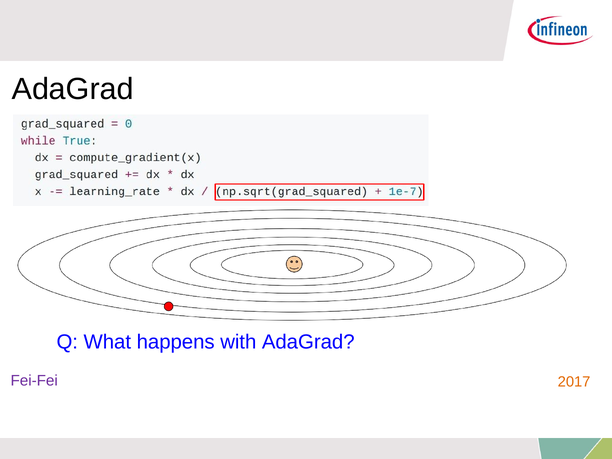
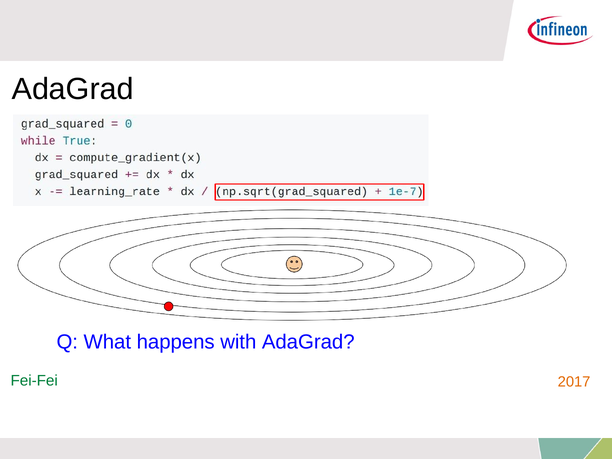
Fei-Fei colour: purple -> green
